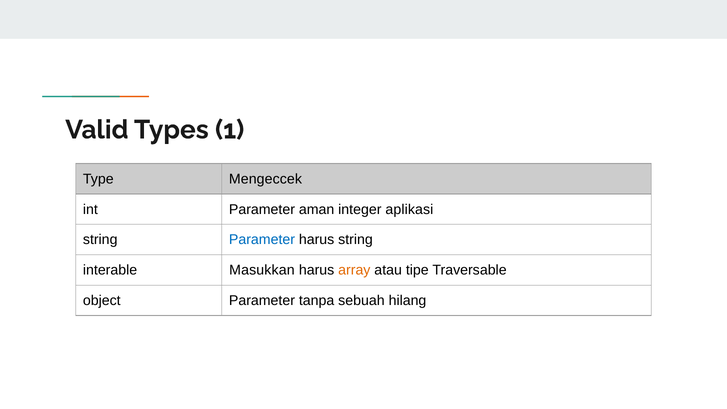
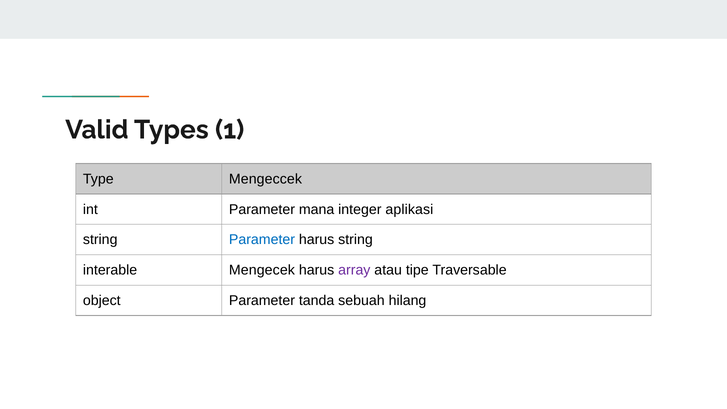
aman: aman -> mana
Masukkan: Masukkan -> Mengecek
array colour: orange -> purple
tanpa: tanpa -> tanda
